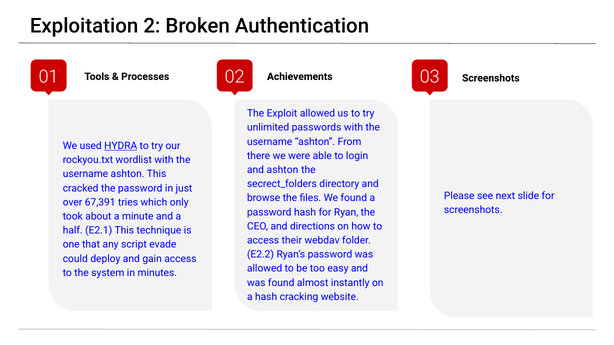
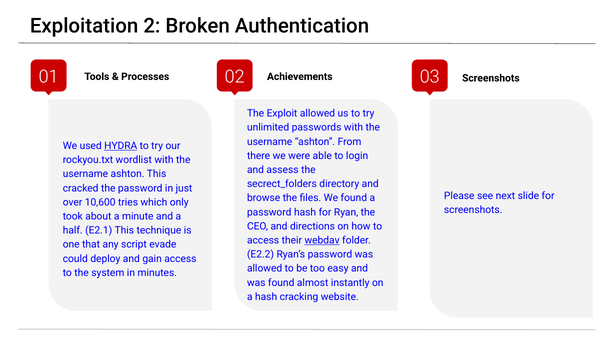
and ashton: ashton -> assess
67,391: 67,391 -> 10,600
webdav underline: none -> present
